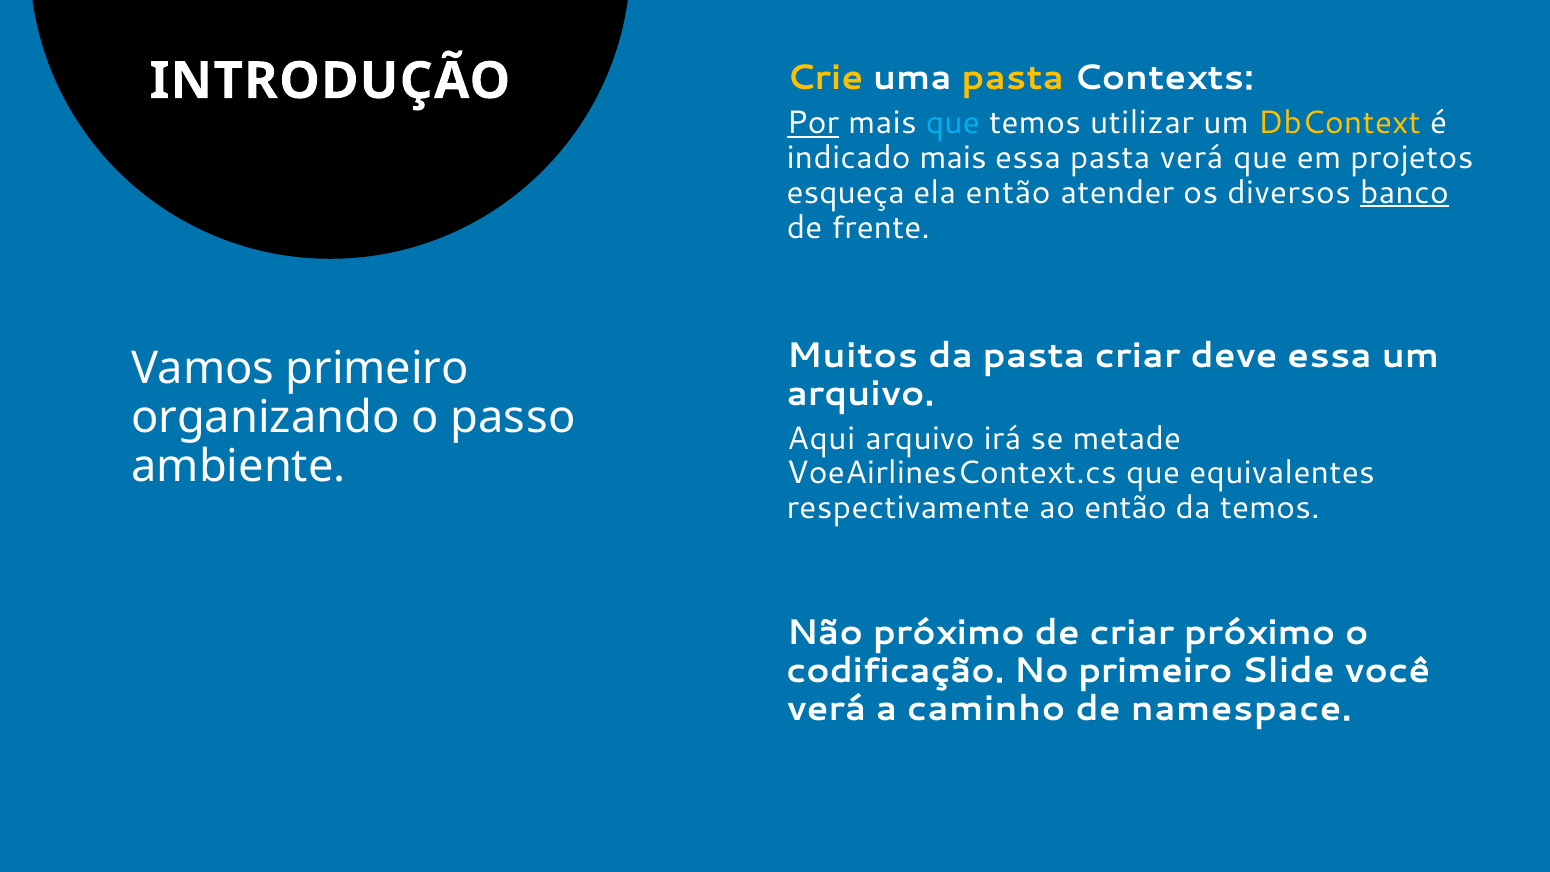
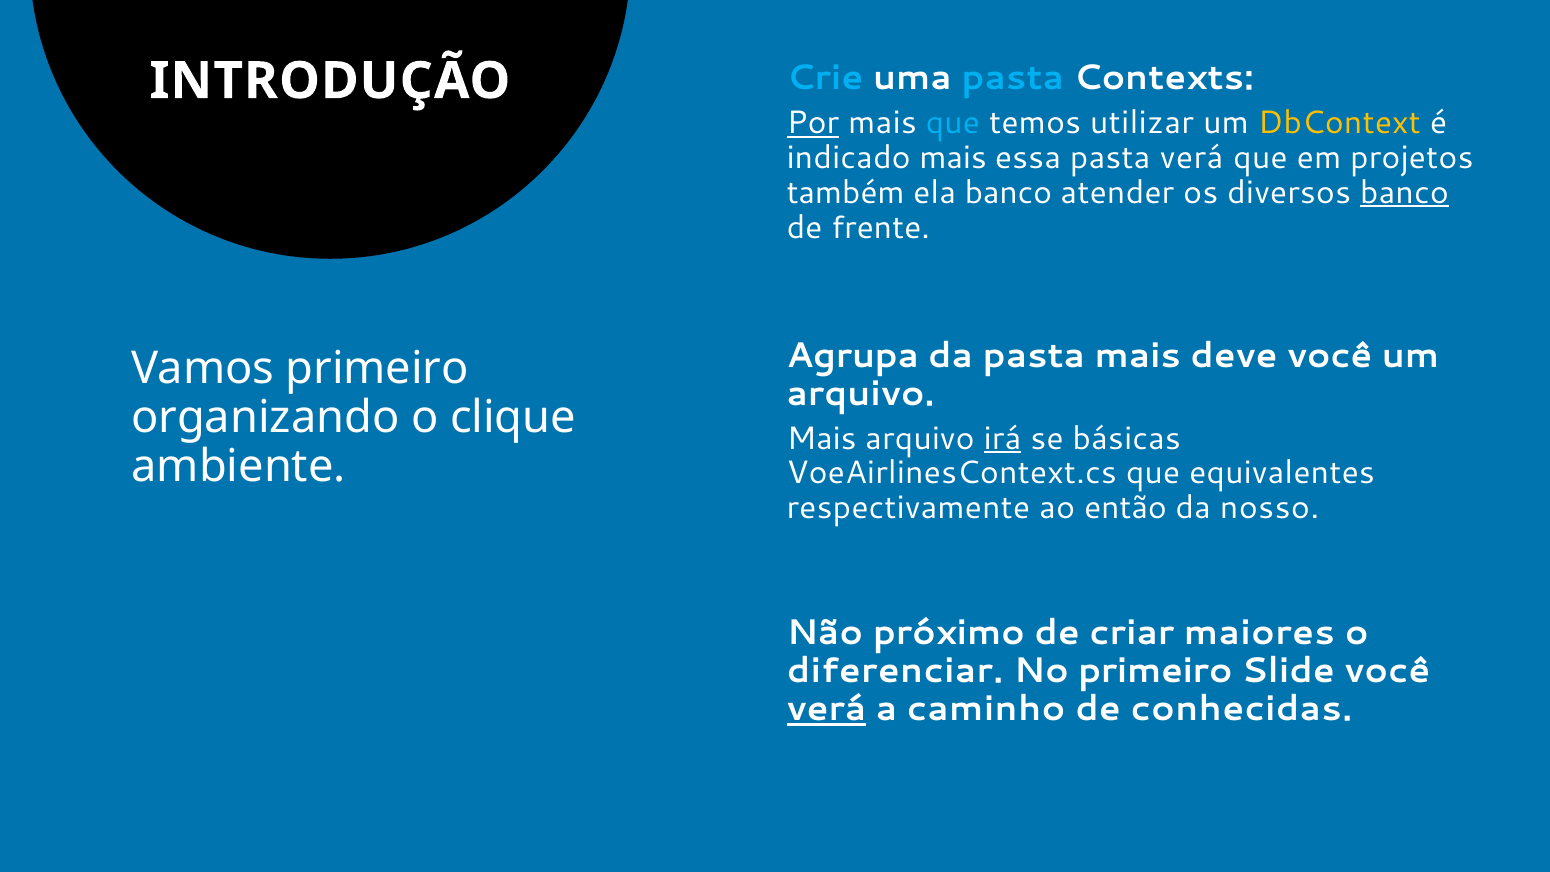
Crie colour: yellow -> light blue
pasta at (1013, 78) colour: yellow -> light blue
esqueça: esqueça -> também
ela então: então -> banco
Muitos: Muitos -> Agrupa
pasta criar: criar -> mais
deve essa: essa -> você
passo: passo -> clique
Aqui at (821, 438): Aqui -> Mais
irá underline: none -> present
metade: metade -> básicas
da temos: temos -> nosso
criar próximo: próximo -> maiores
codificação: codificação -> diferenciar
verá at (826, 709) underline: none -> present
namespace: namespace -> conhecidas
